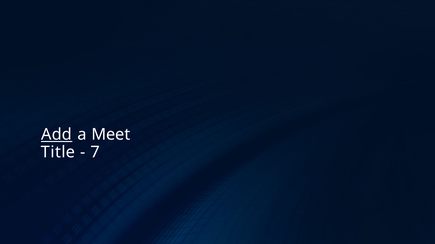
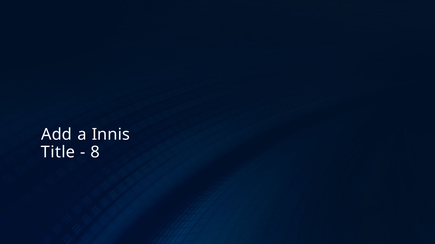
Add underline: present -> none
Meet: Meet -> Innis
7: 7 -> 8
